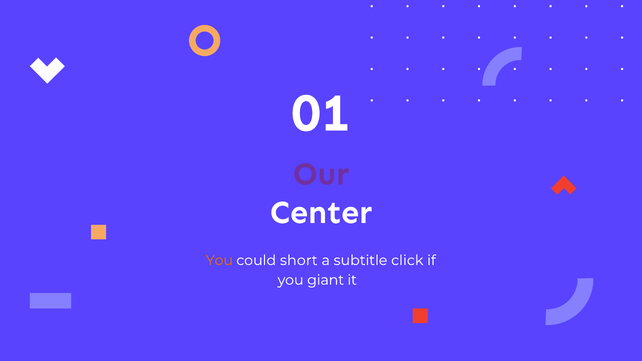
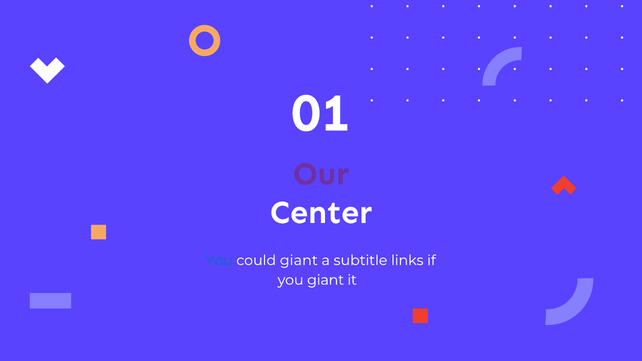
You at (219, 260) colour: orange -> blue
could short: short -> giant
click: click -> links
